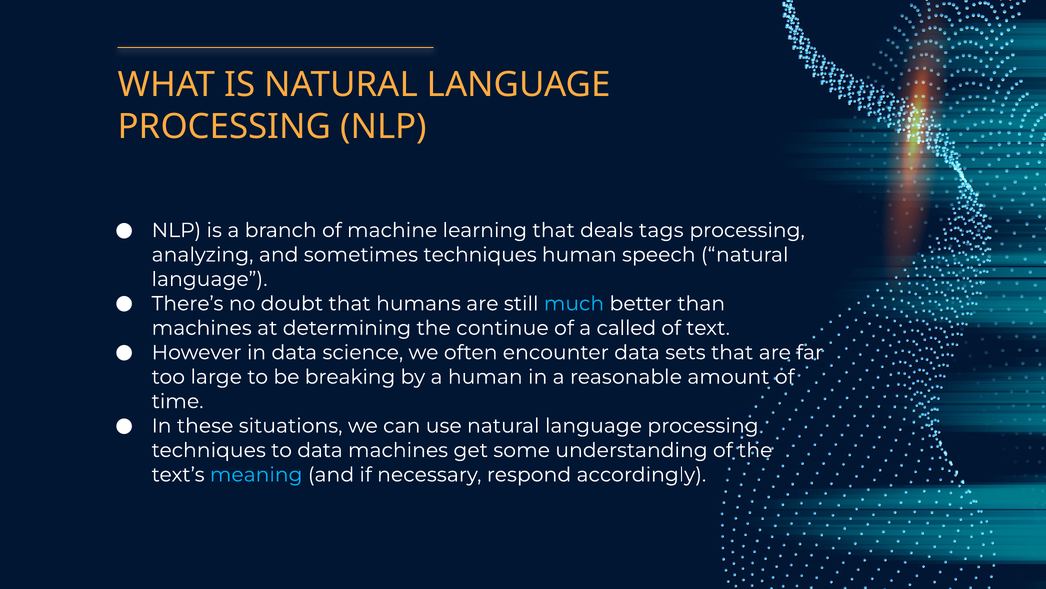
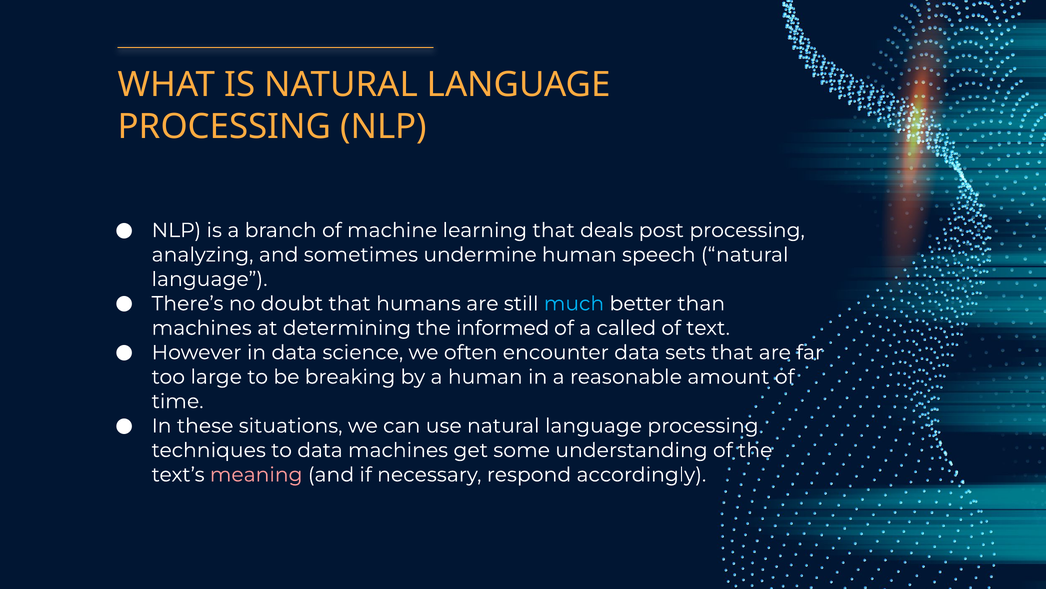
tags: tags -> post
sometimes techniques: techniques -> undermine
continue: continue -> informed
meaning colour: light blue -> pink
